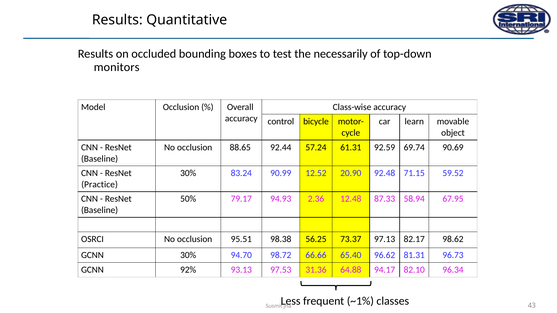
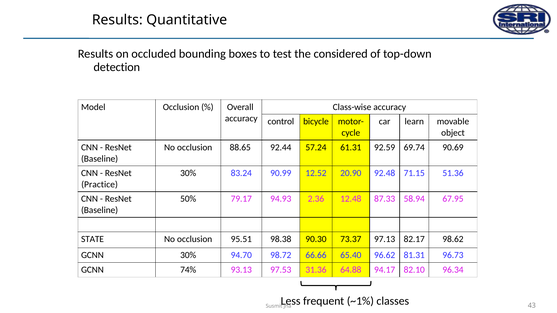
necessarily: necessarily -> considered
monitors: monitors -> detection
59.52: 59.52 -> 51.36
OSRCI: OSRCI -> STATE
56.25: 56.25 -> 90.30
92%: 92% -> 74%
